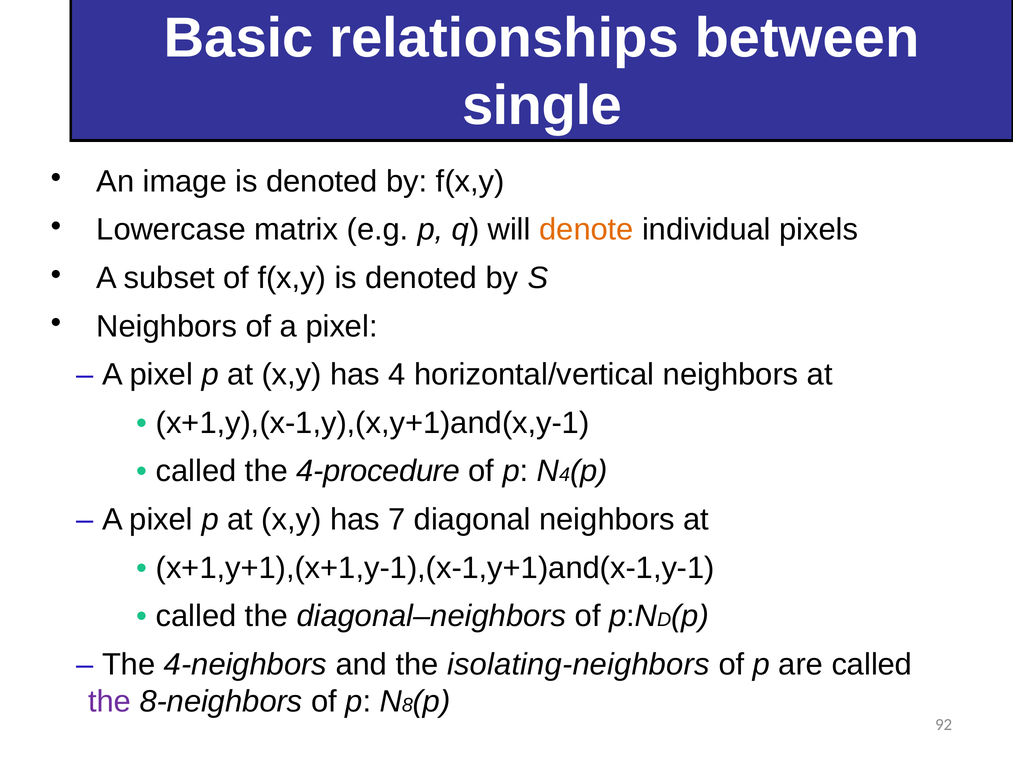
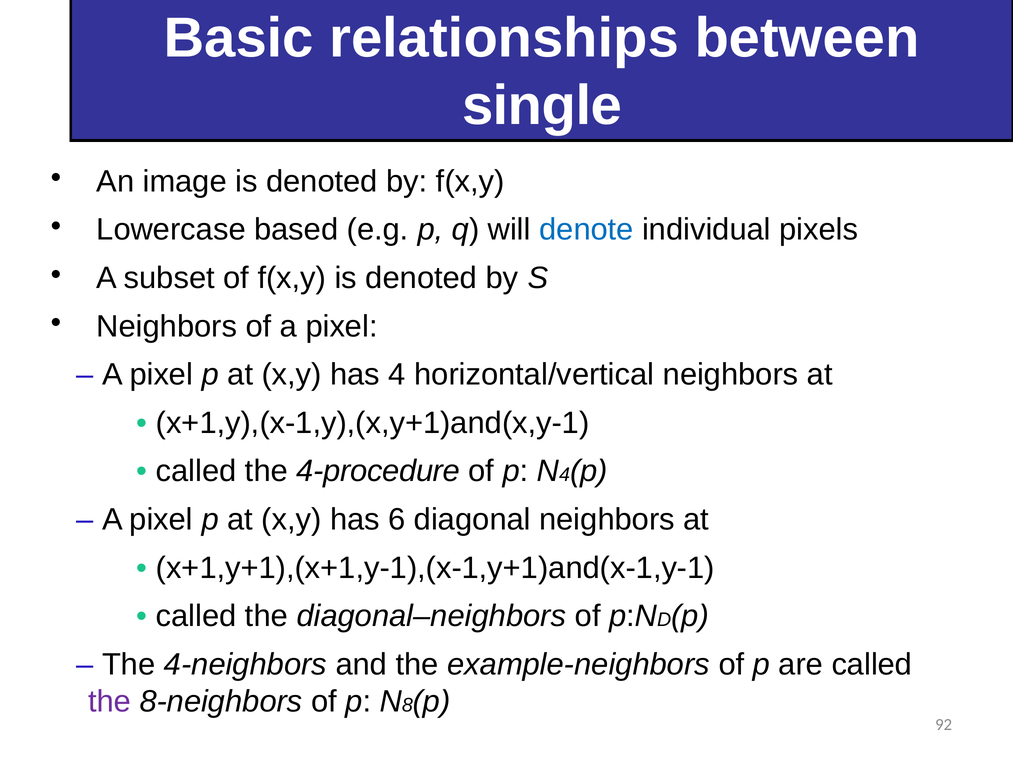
matrix: matrix -> based
denote colour: orange -> blue
7: 7 -> 6
isolating-neighbors: isolating-neighbors -> example-neighbors
